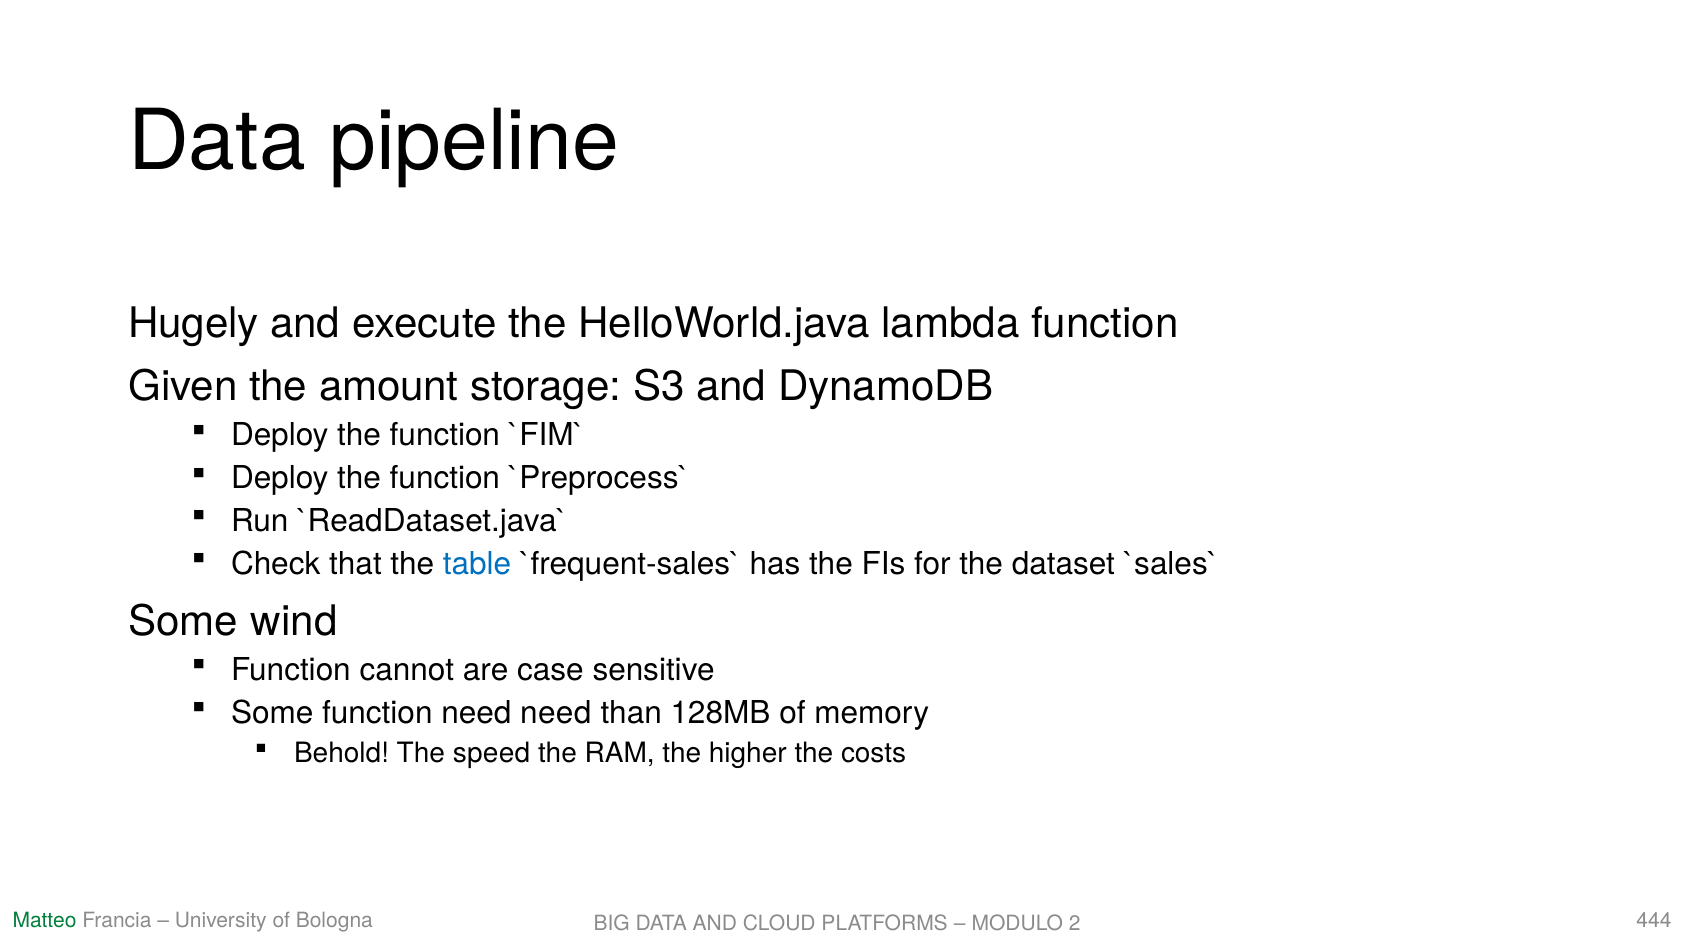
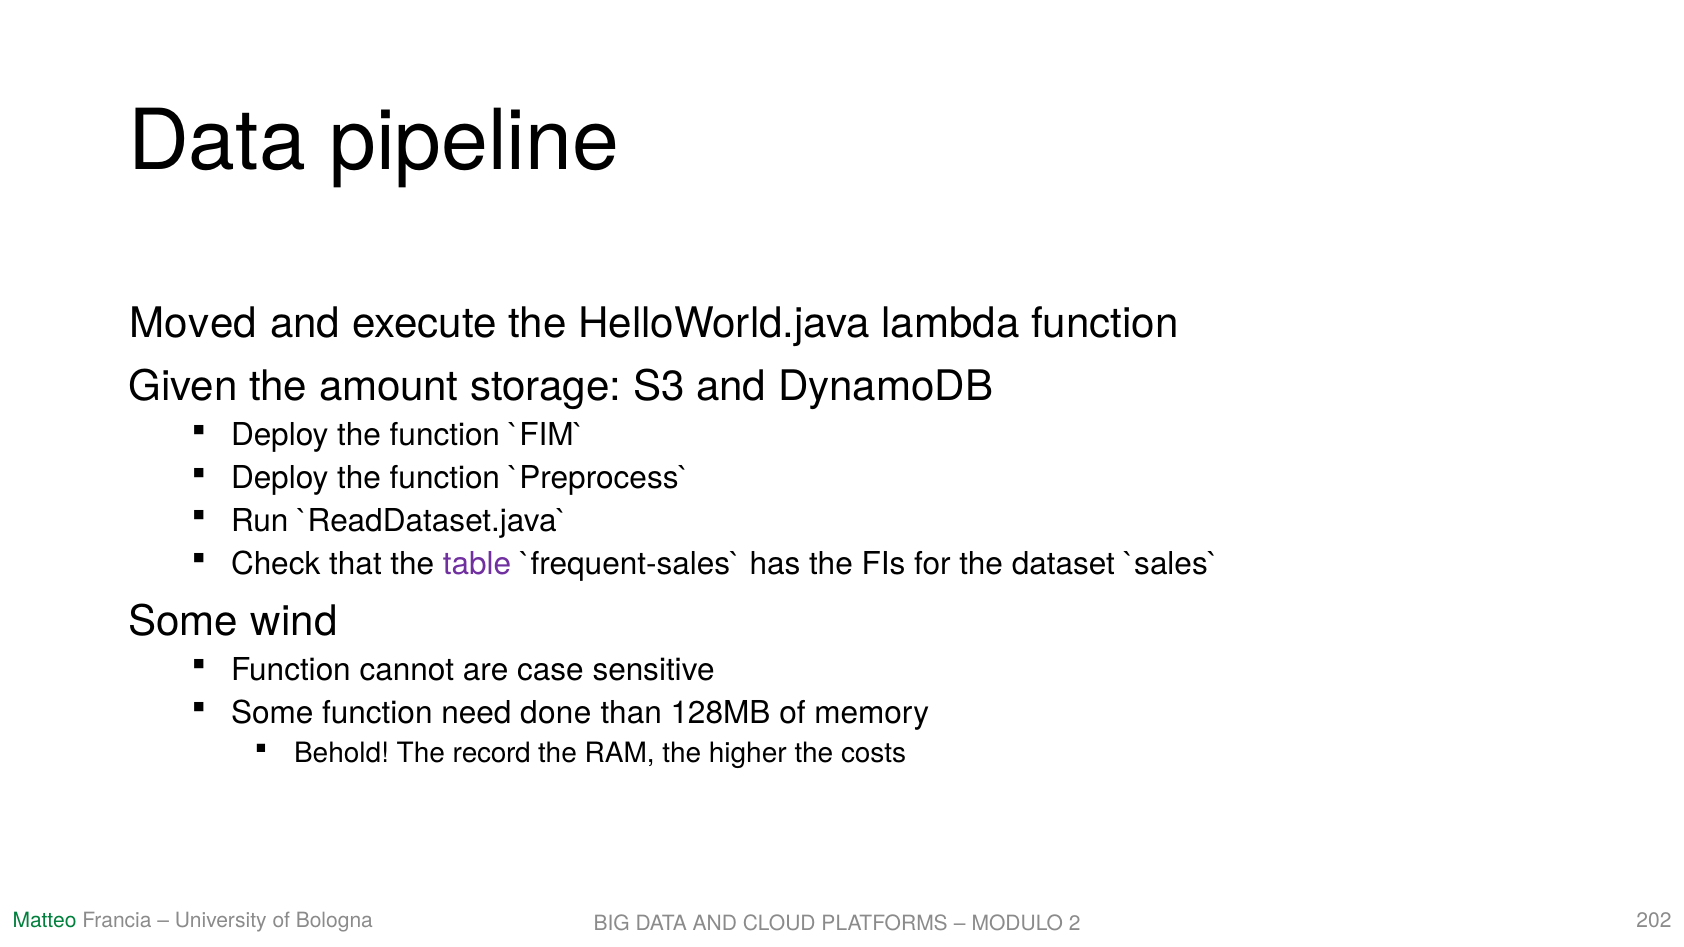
Hugely: Hugely -> Moved
table colour: blue -> purple
need need: need -> done
speed: speed -> record
444: 444 -> 202
